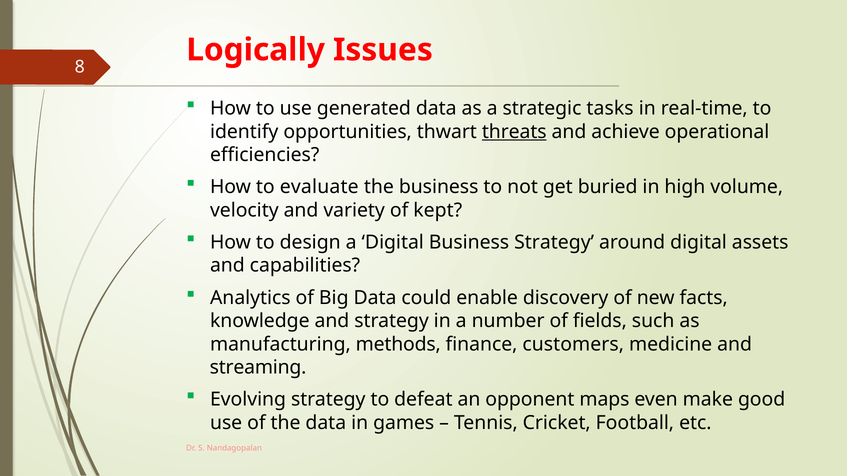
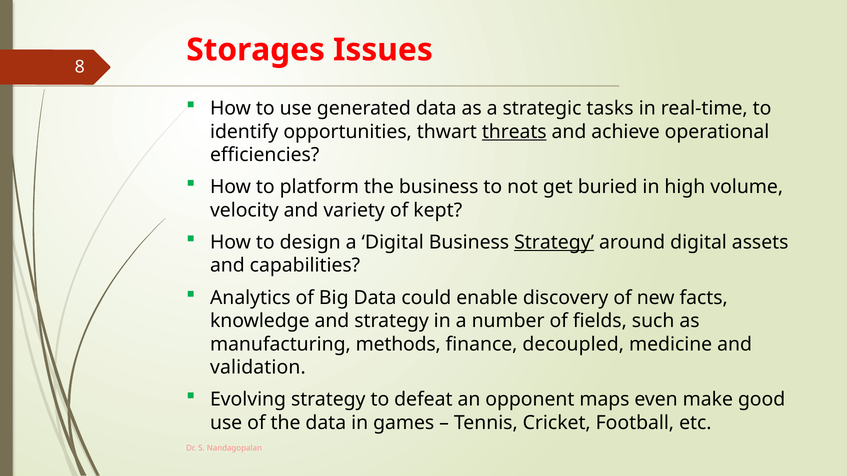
Logically: Logically -> Storages
evaluate: evaluate -> platform
Strategy at (554, 243) underline: none -> present
customers: customers -> decoupled
streaming: streaming -> validation
